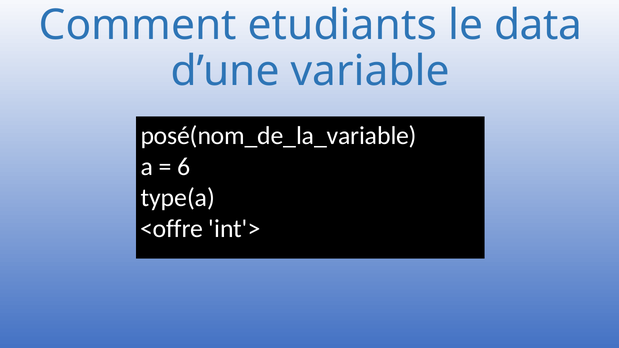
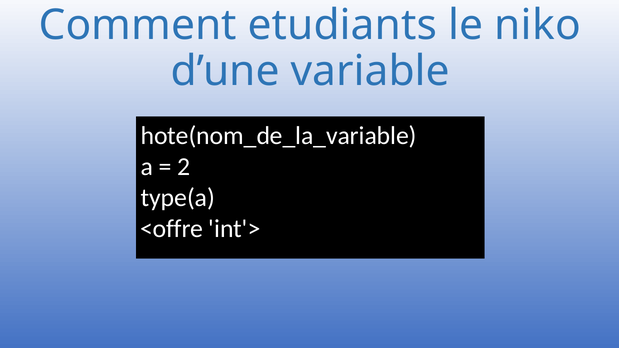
data: data -> niko
posé(nom_de_la_variable: posé(nom_de_la_variable -> hote(nom_de_la_variable
6: 6 -> 2
